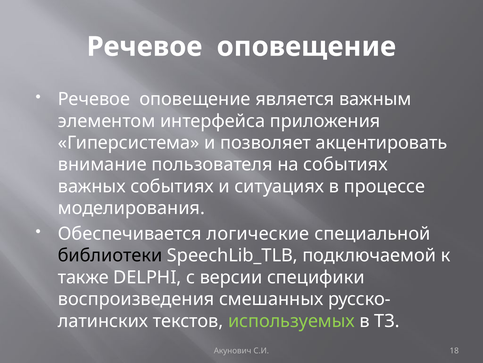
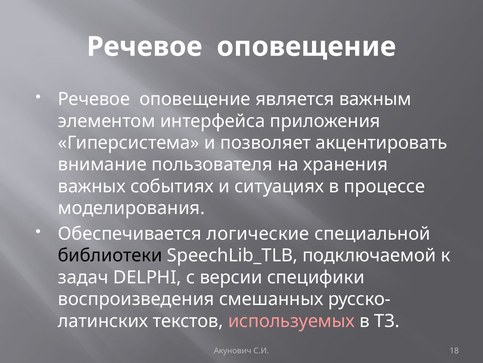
на событиях: событиях -> хранения
также: также -> задач
используемых colour: light green -> pink
